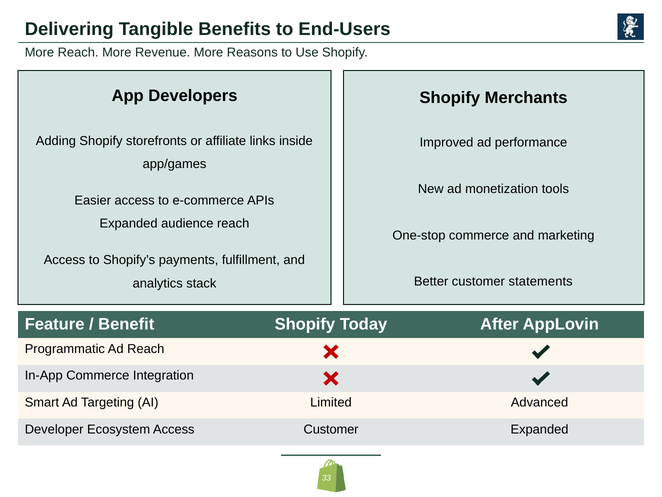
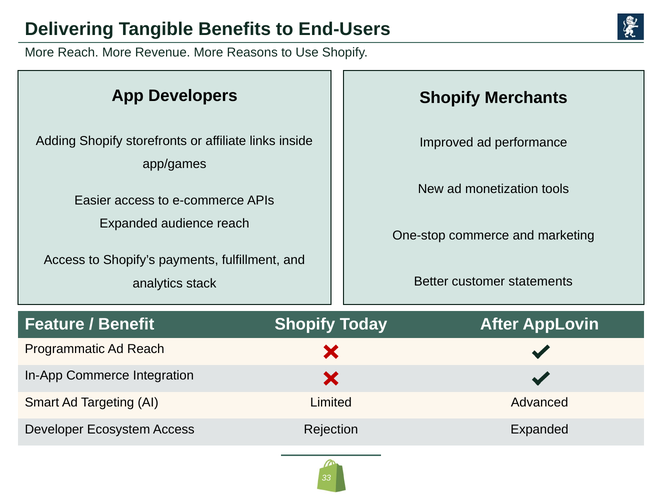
Access Customer: Customer -> Rejection
